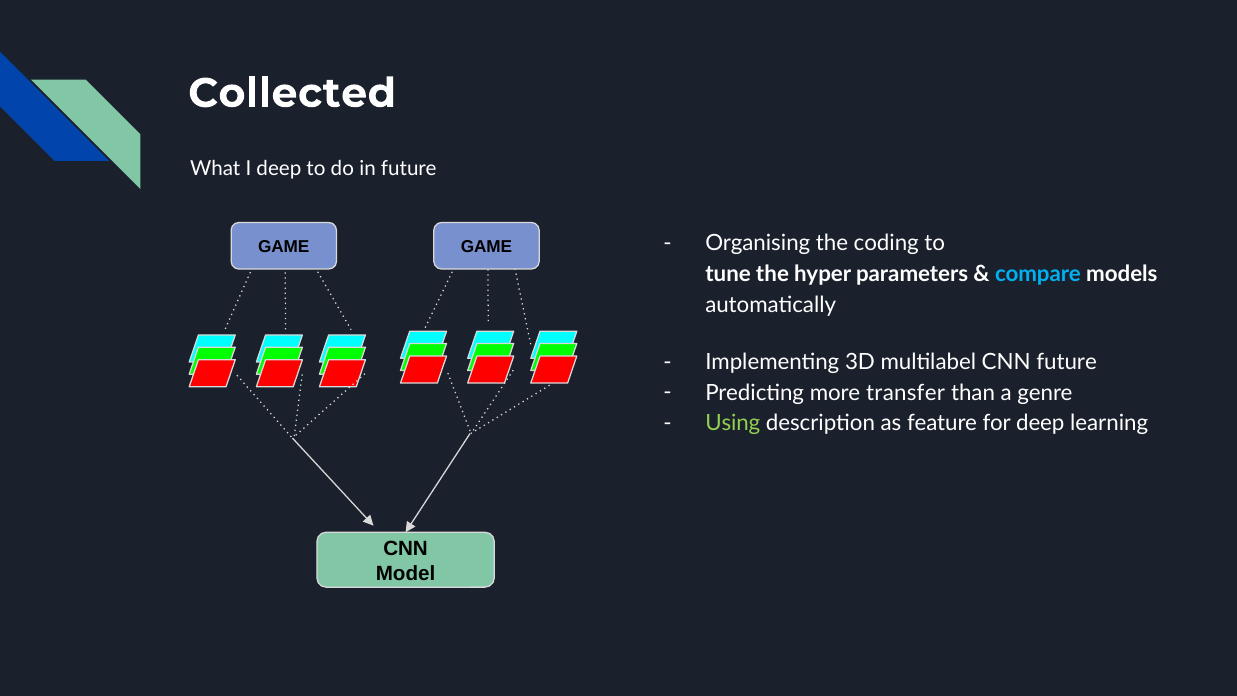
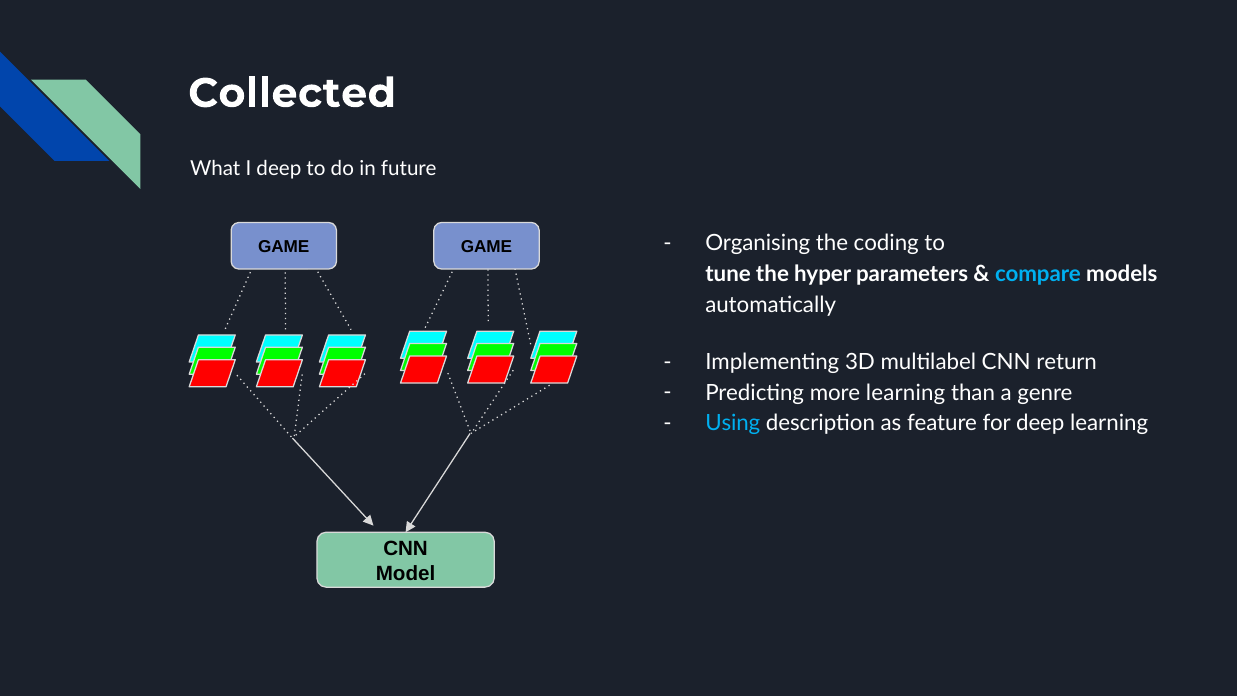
CNN future: future -> return
more transfer: transfer -> learning
Using colour: light green -> light blue
